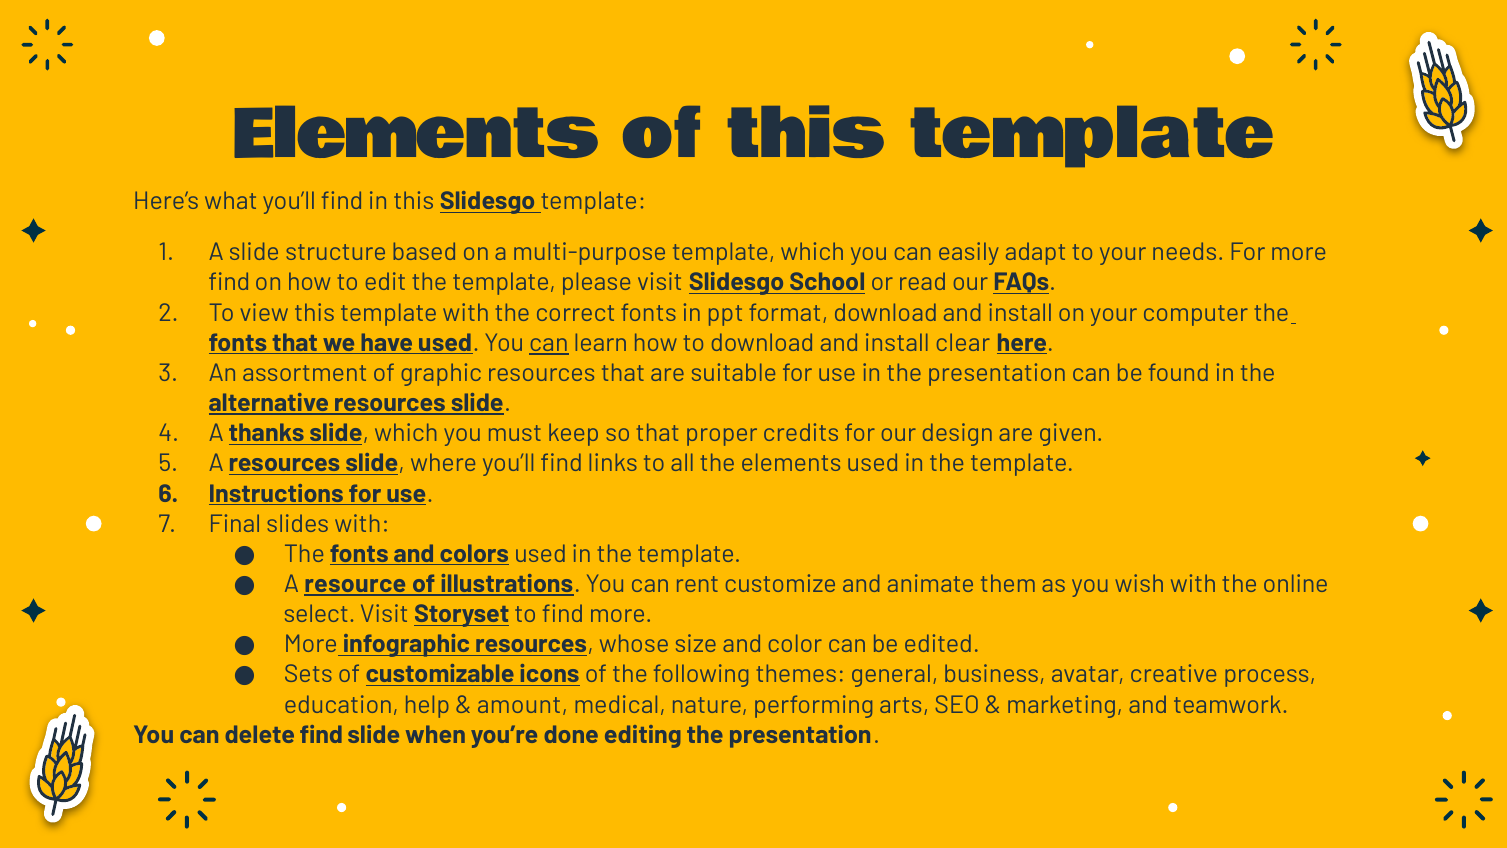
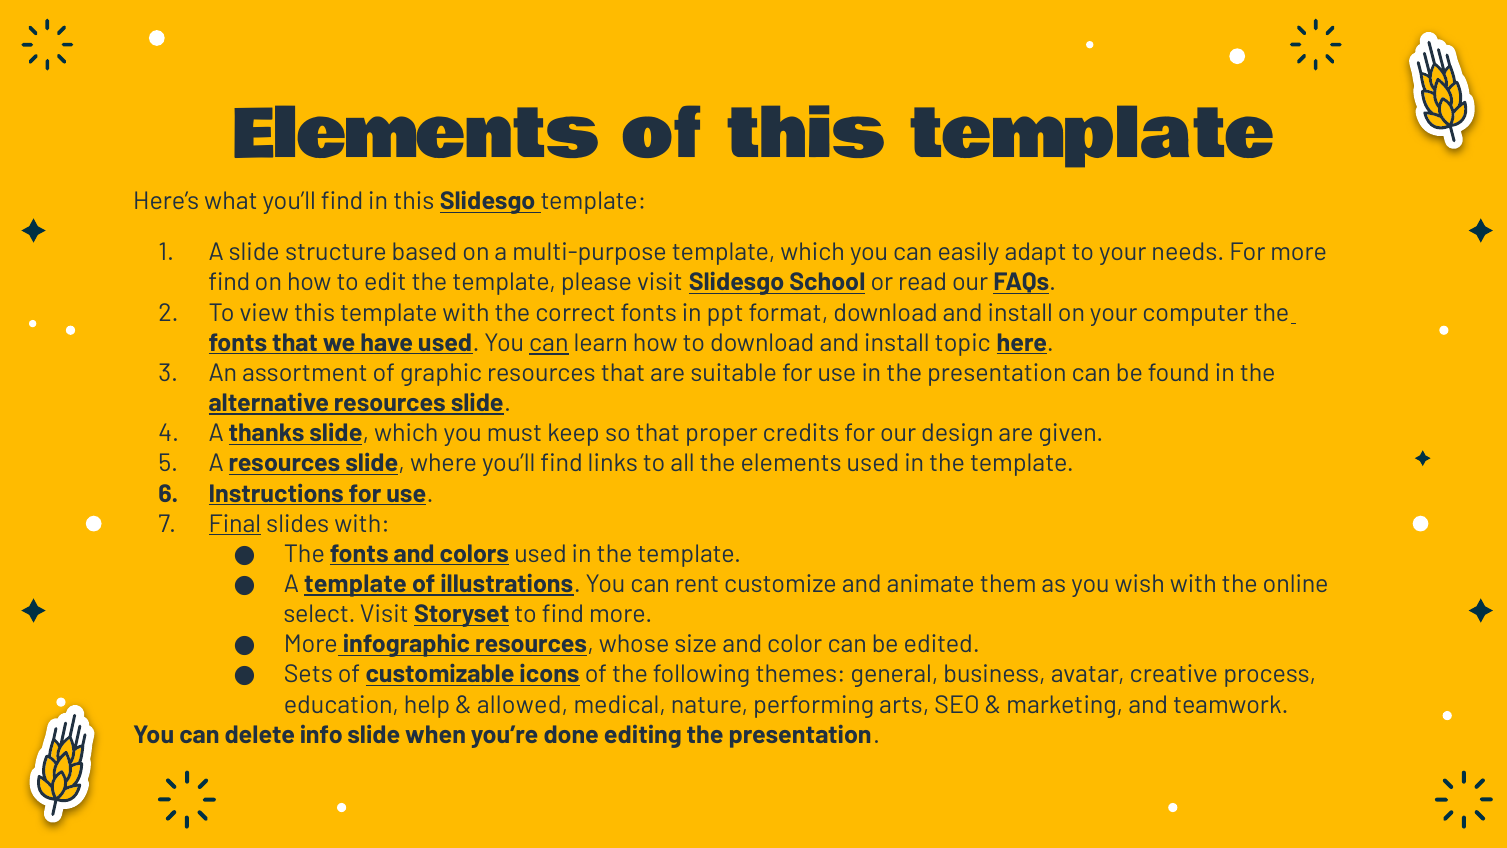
clear: clear -> topic
Final underline: none -> present
A resource: resource -> template
amount: amount -> allowed
delete find: find -> info
